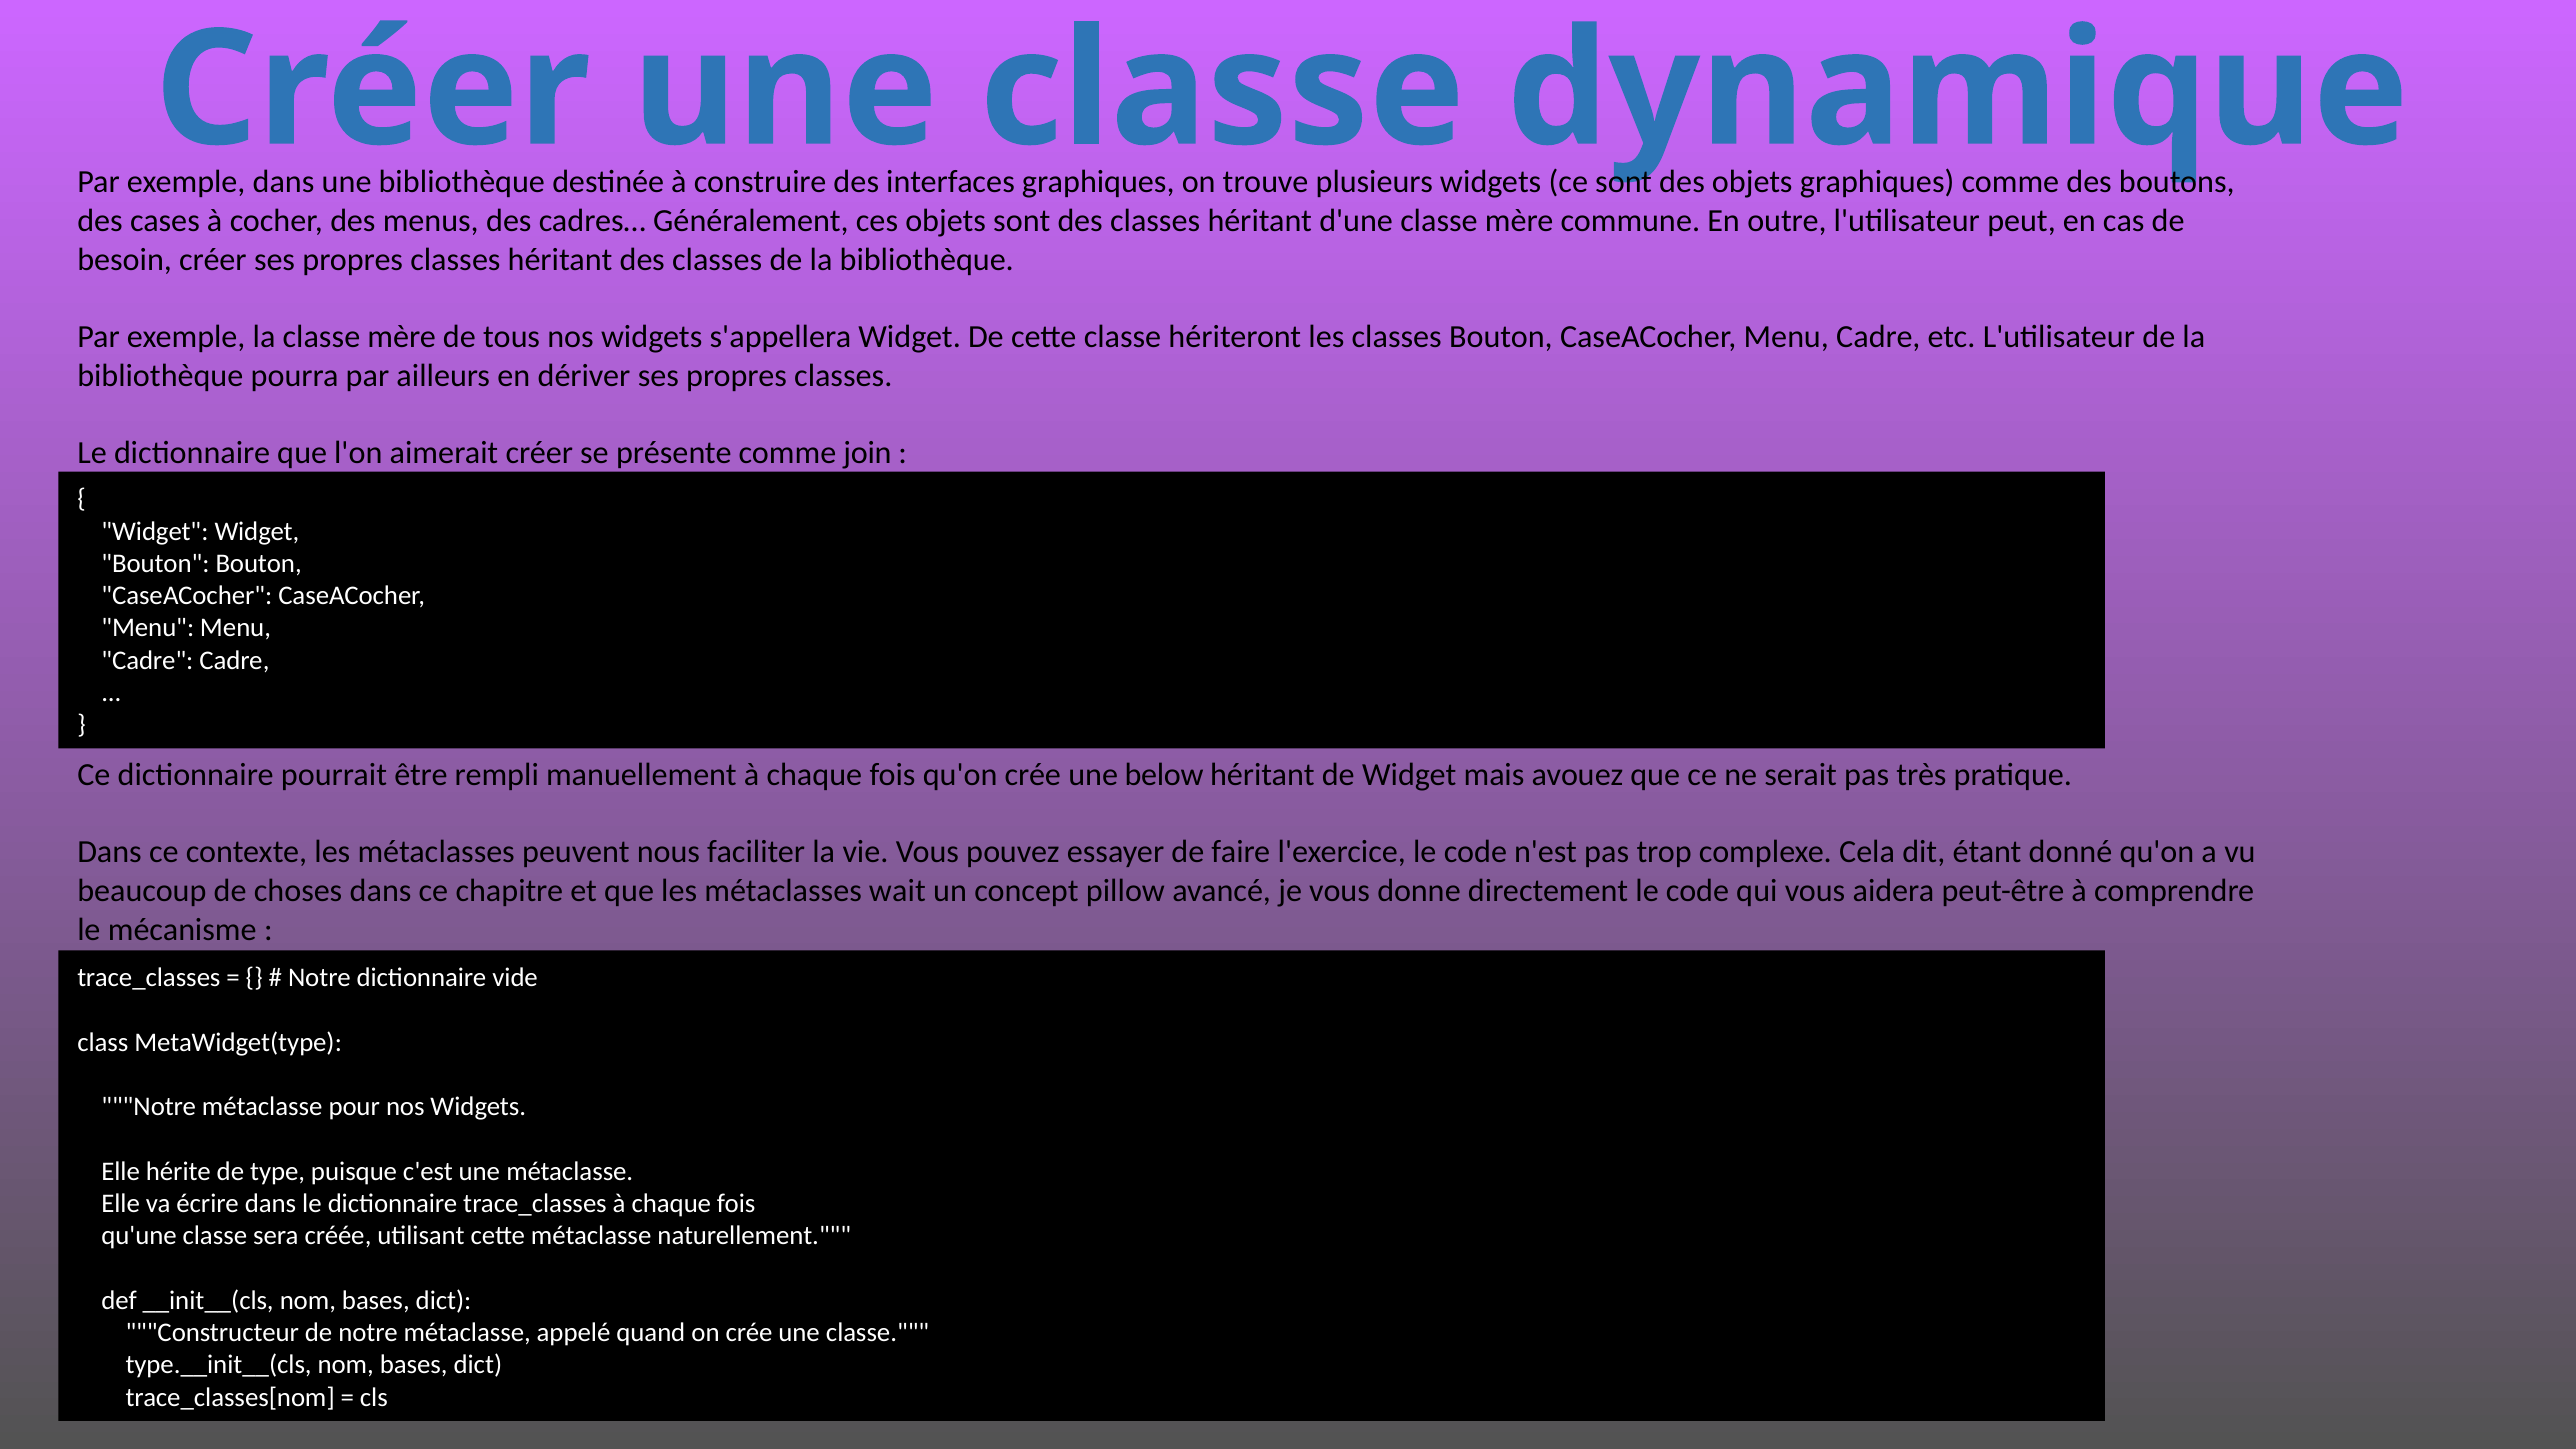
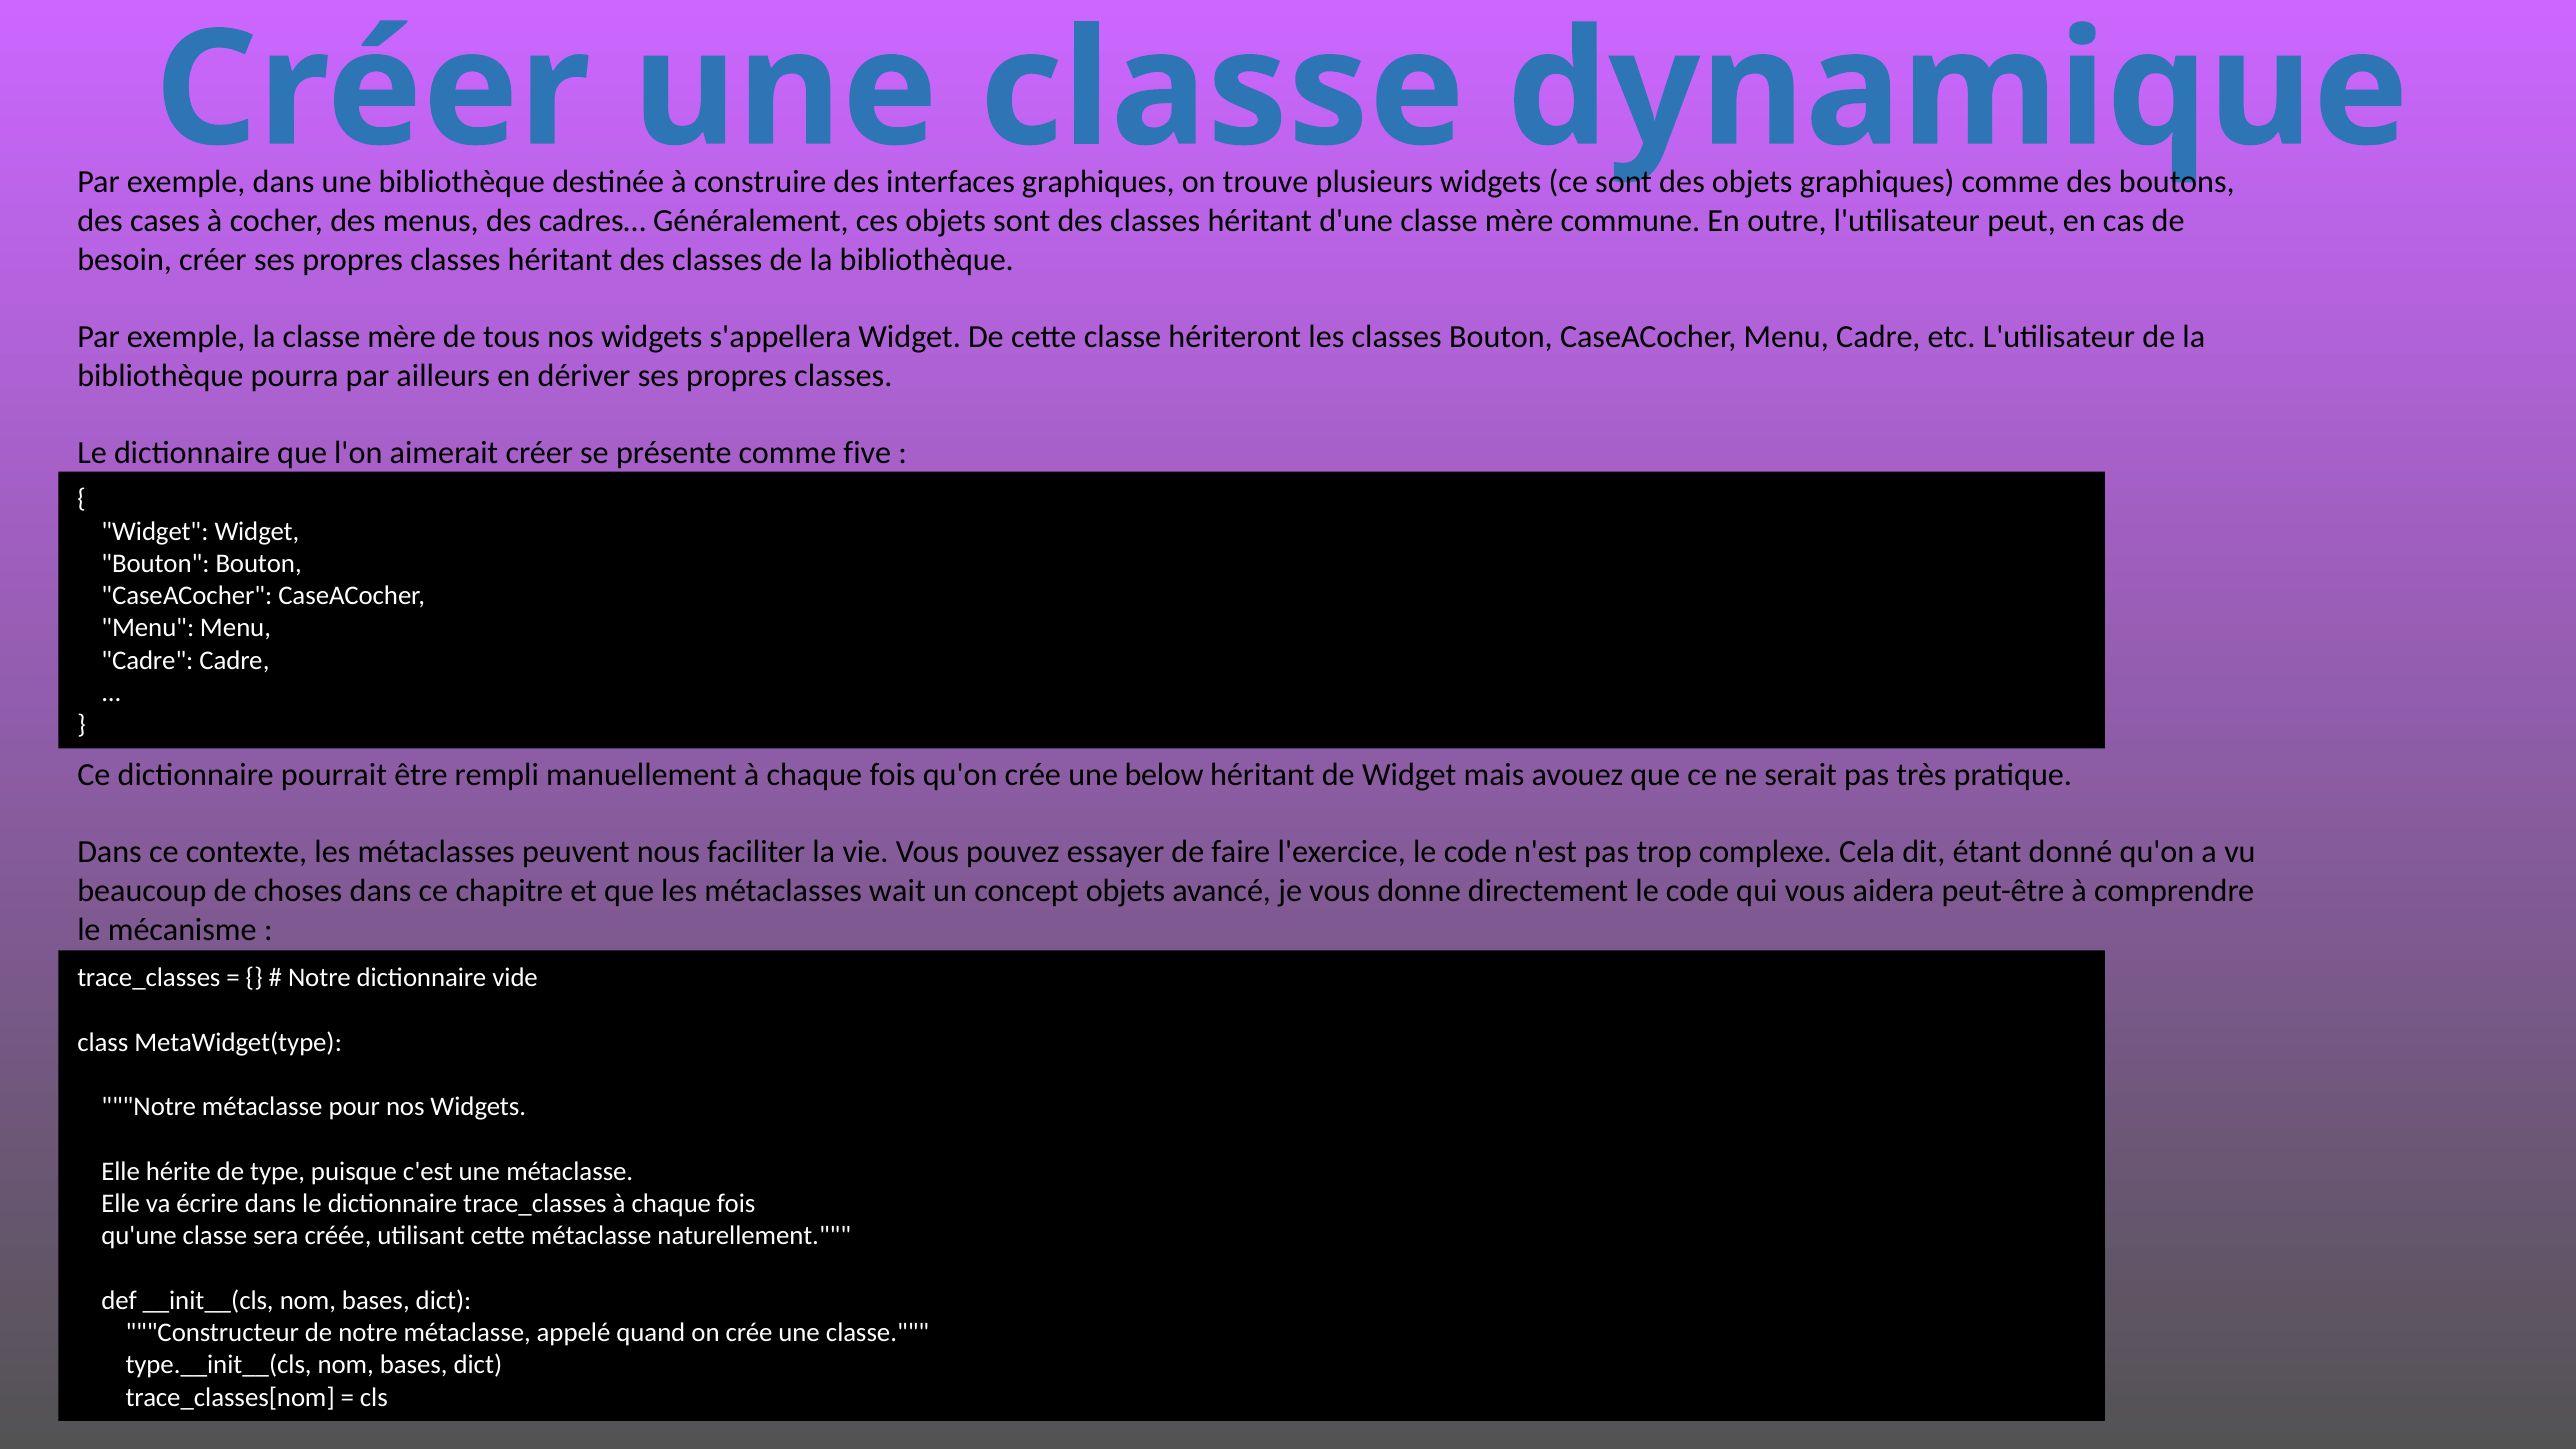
join: join -> five
concept pillow: pillow -> objets
